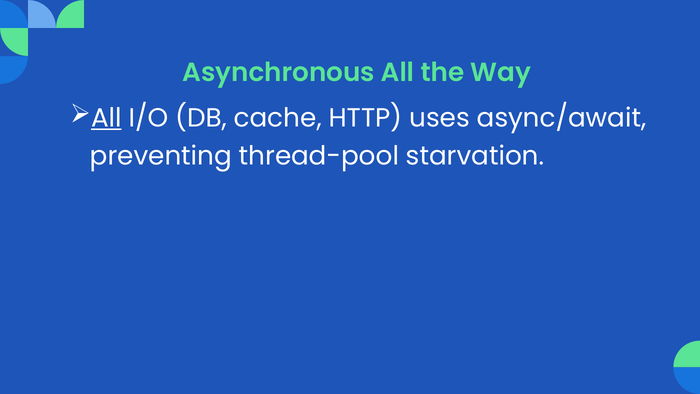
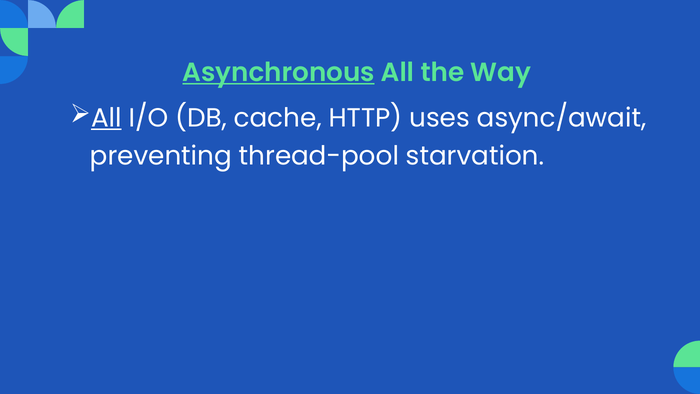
Asynchronous underline: none -> present
